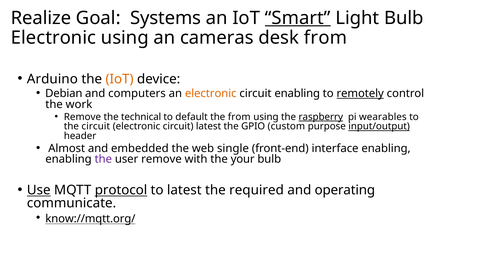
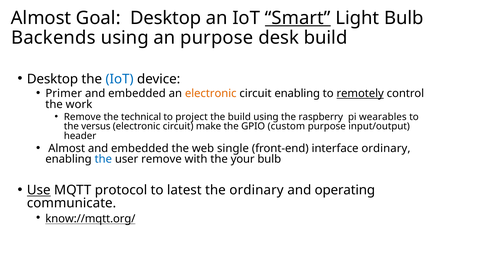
Realize at (41, 18): Realize -> Almost
Goal Systems: Systems -> Desktop
Electronic at (53, 38): Electronic -> Backends
an cameras: cameras -> purpose
desk from: from -> build
Arduino at (52, 79): Arduino -> Desktop
IoT at (120, 79) colour: orange -> blue
Debian: Debian -> Primer
computers at (137, 93): computers -> embedded
default: default -> project
the from: from -> build
raspberry underline: present -> none
the circuit: circuit -> versus
circuit latest: latest -> make
input/output underline: present -> none
interface enabling: enabling -> ordinary
the at (103, 159) colour: purple -> blue
protocol underline: present -> none
the required: required -> ordinary
